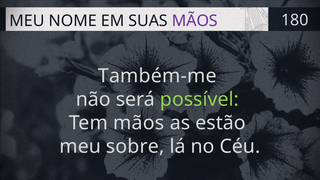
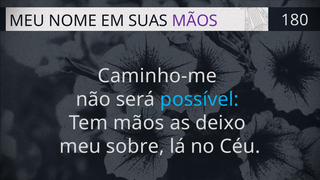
Também-me: Também-me -> Caminho-me
possível colour: light green -> light blue
estão: estão -> deixo
